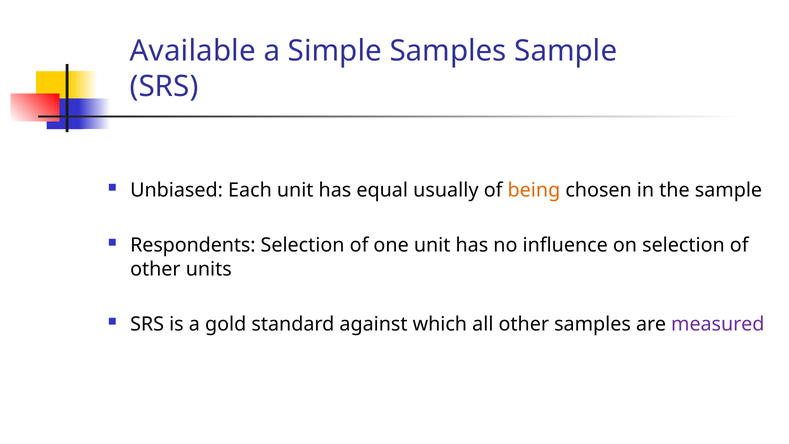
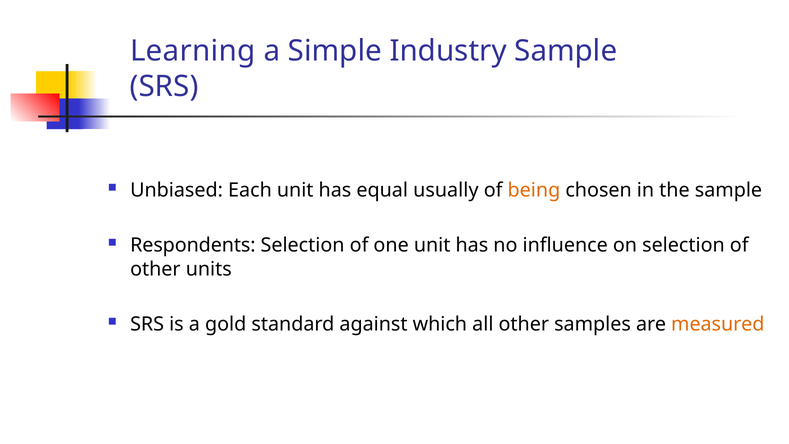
Available: Available -> Learning
Simple Samples: Samples -> Industry
measured colour: purple -> orange
